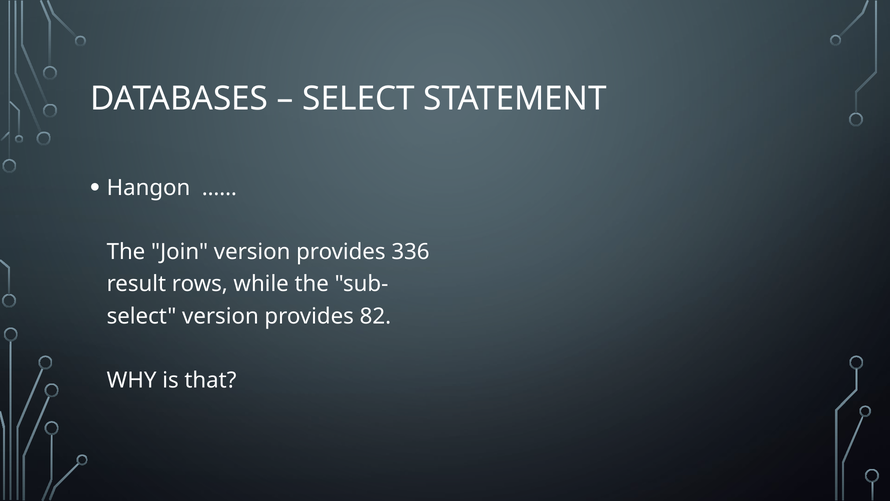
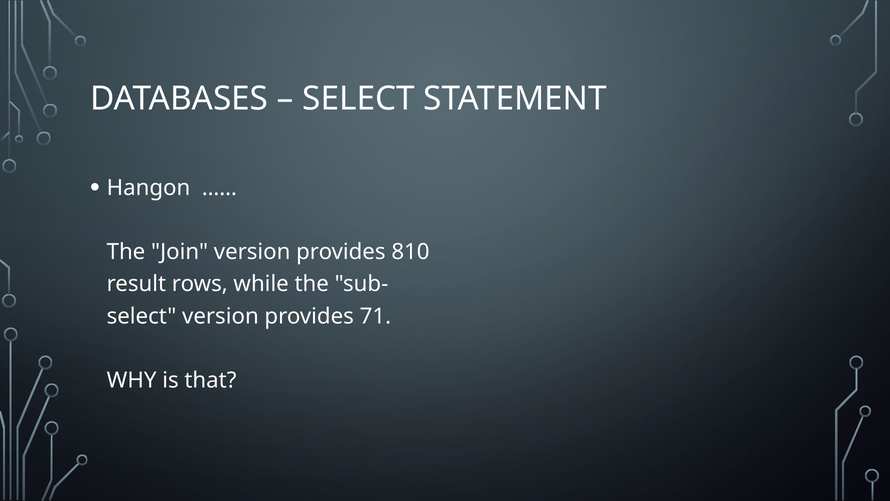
336: 336 -> 810
82: 82 -> 71
